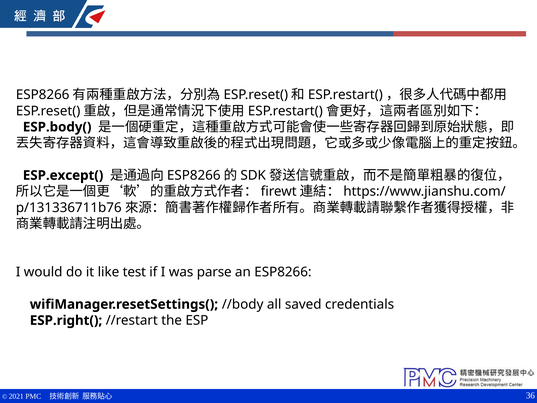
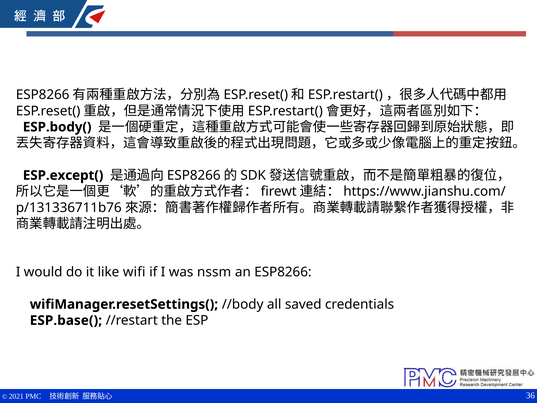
test: test -> wifi
parse: parse -> nssm
ESP.right(: ESP.right( -> ESP.base(
